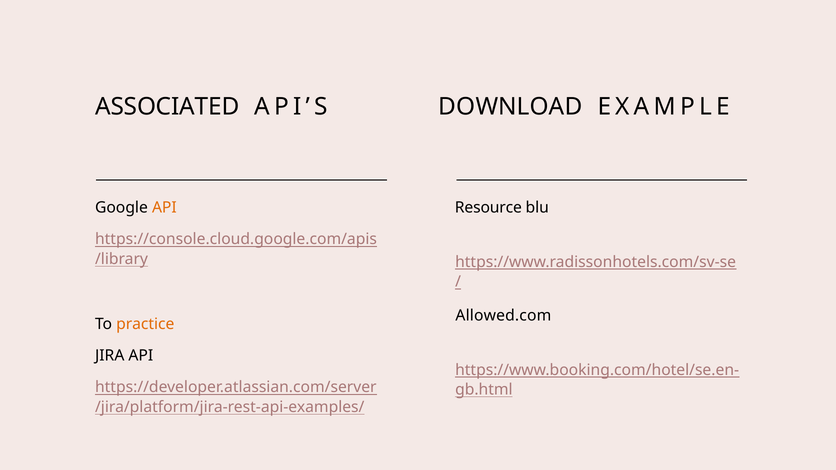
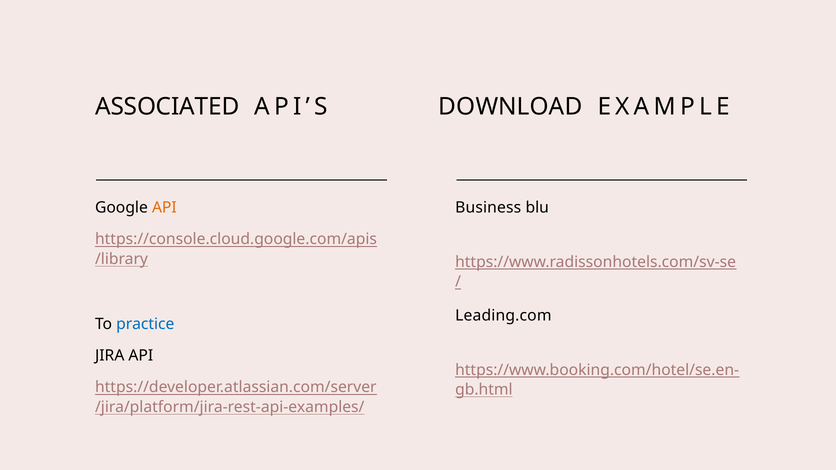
Resource: Resource -> Business
Allowed.com: Allowed.com -> Leading.com
practice colour: orange -> blue
